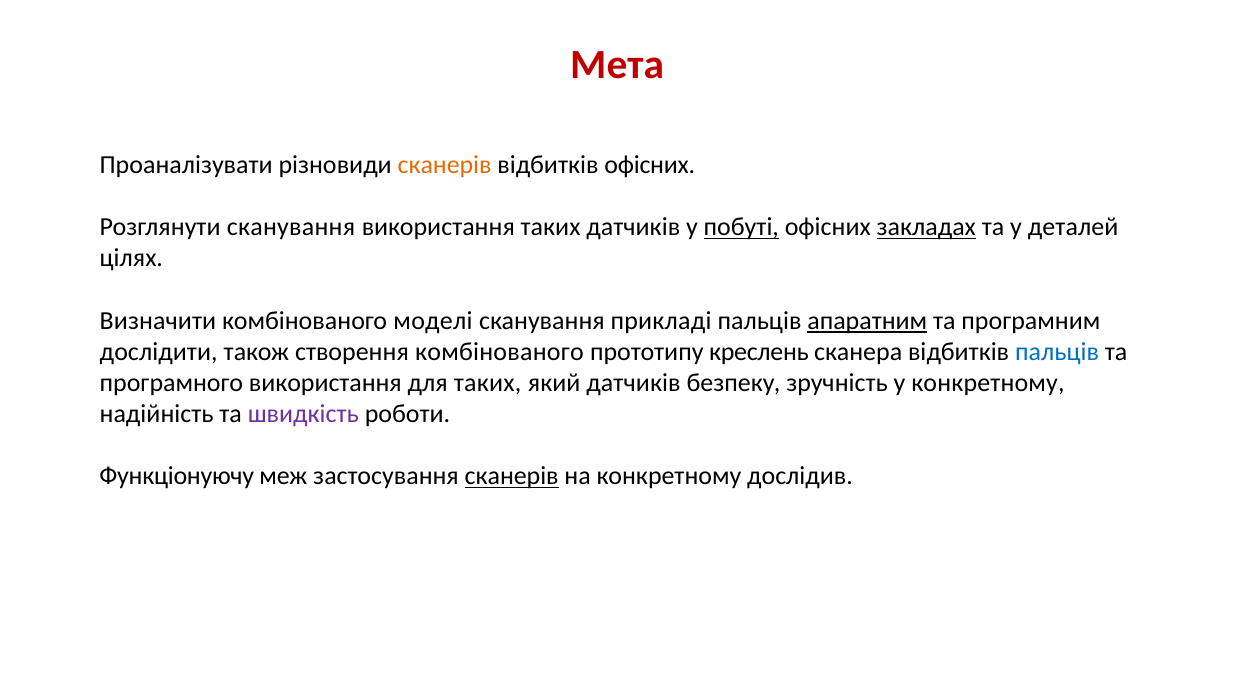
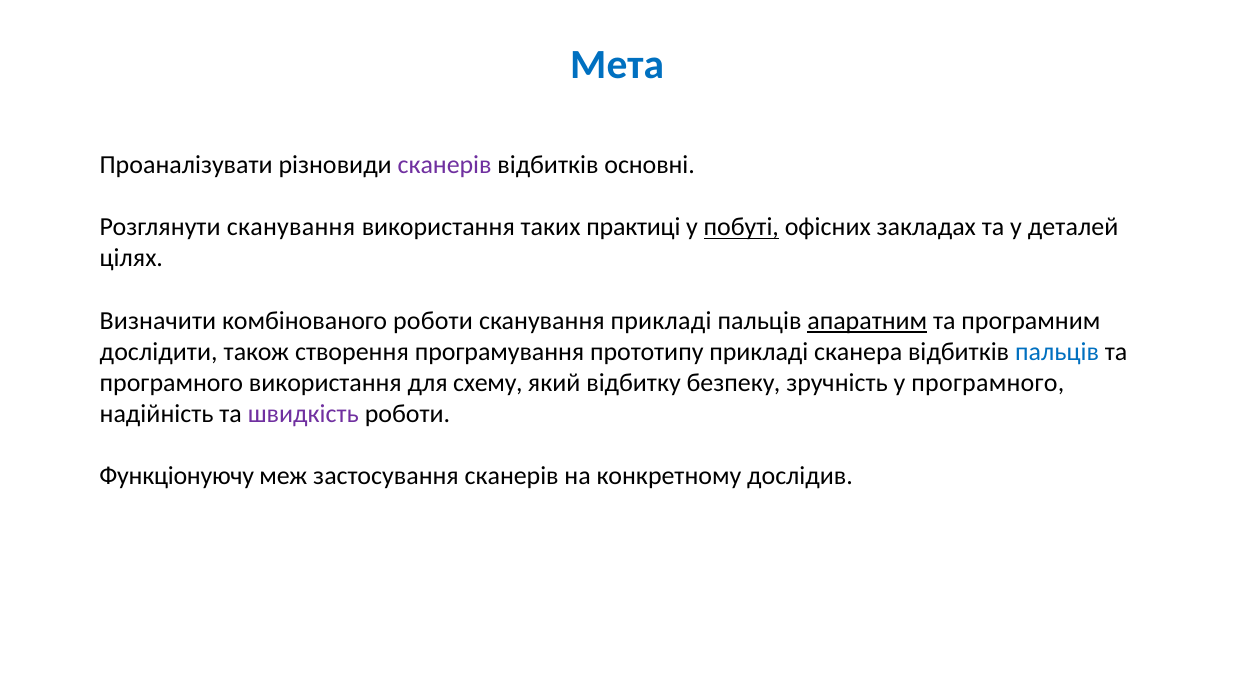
Мета colour: red -> blue
сканерів at (445, 165) colour: orange -> purple
відбитків офісних: офісних -> основні
таких датчиків: датчиків -> практиці
закладах underline: present -> none
комбінованого моделі: моделі -> роботи
створення комбінованого: комбінованого -> програмування
прототипу креслень: креслень -> прикладі
для таких: таких -> схему
який датчиків: датчиків -> відбитку
у конкретному: конкретному -> програмного
сканерів at (512, 476) underline: present -> none
